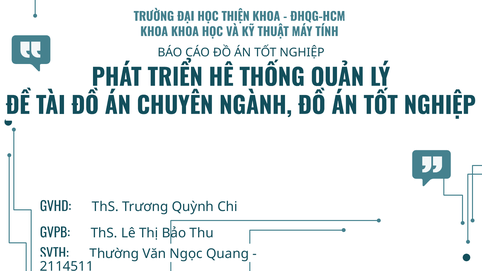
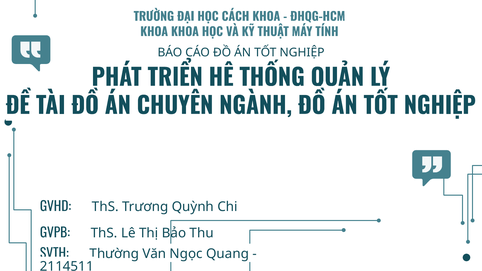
THIỆN: THIỆN -> CÁCH
